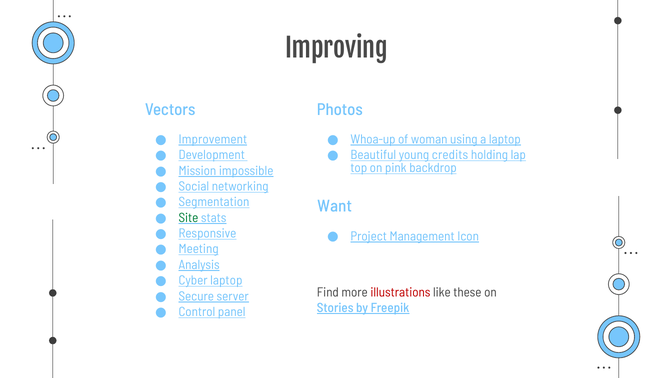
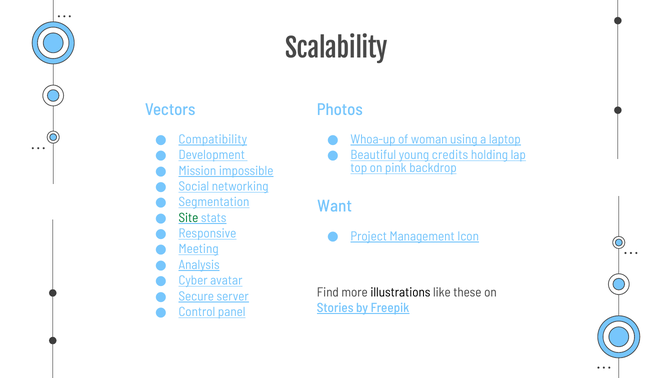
Improving: Improving -> Scalability
Improvement: Improvement -> Compatibility
Cyber laptop: laptop -> avatar
illustrations colour: red -> black
